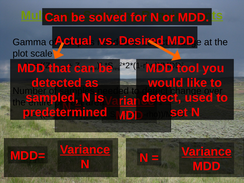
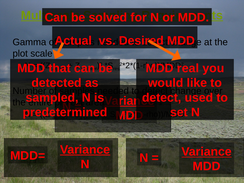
tool: tool -> real
